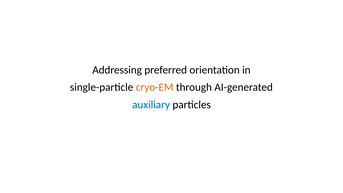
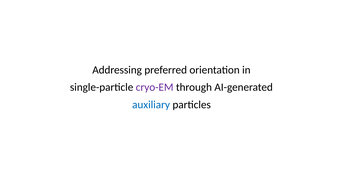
cryo-EM colour: orange -> purple
